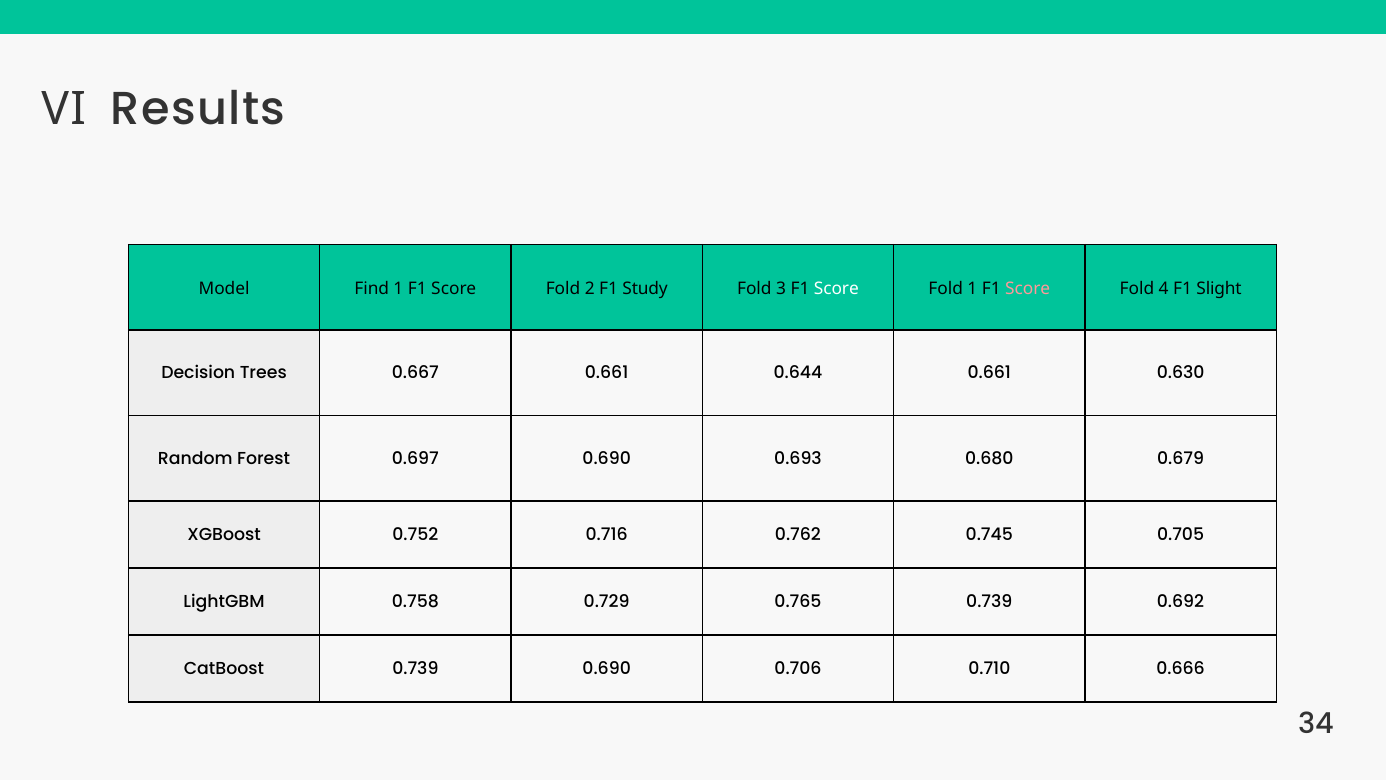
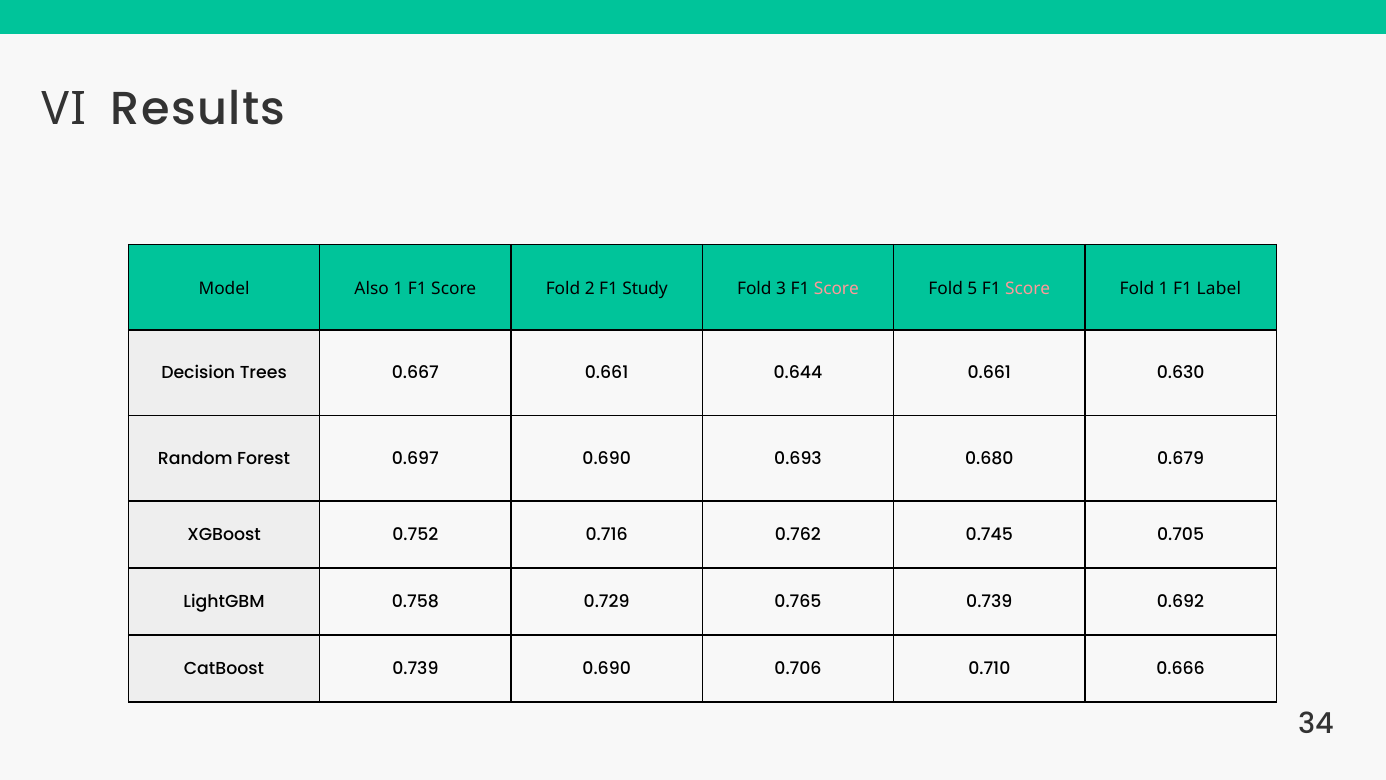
Find: Find -> Also
Score at (836, 288) colour: white -> pink
Fold 1: 1 -> 5
Fold 4: 4 -> 1
Slight: Slight -> Label
